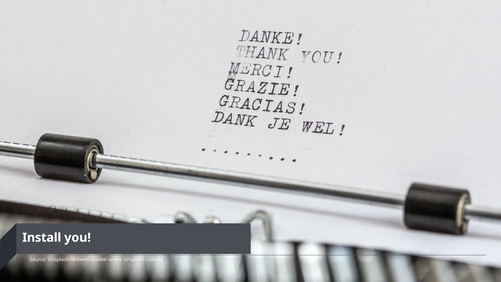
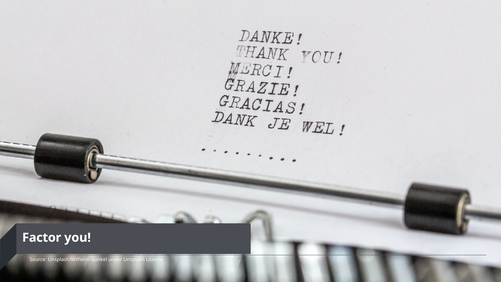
Install: Install -> Factor
